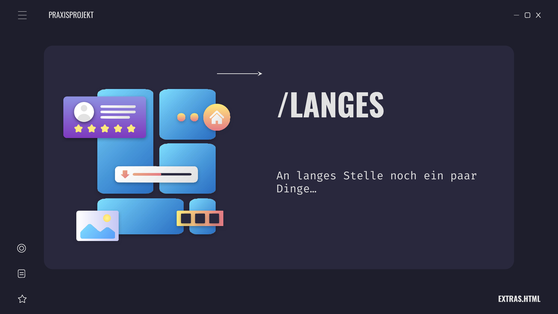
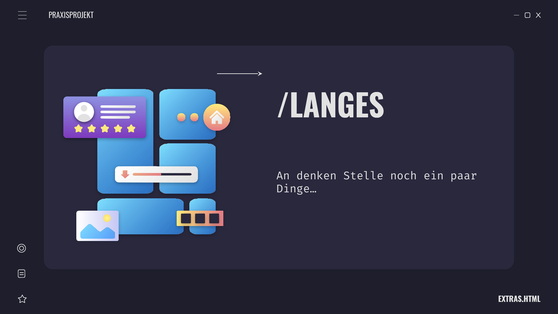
langes: langes -> denken
